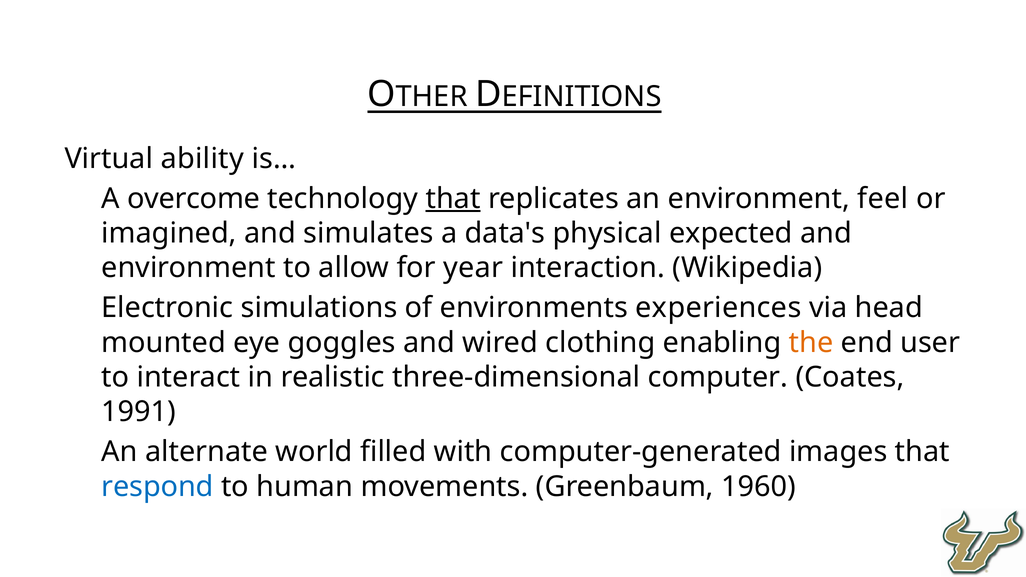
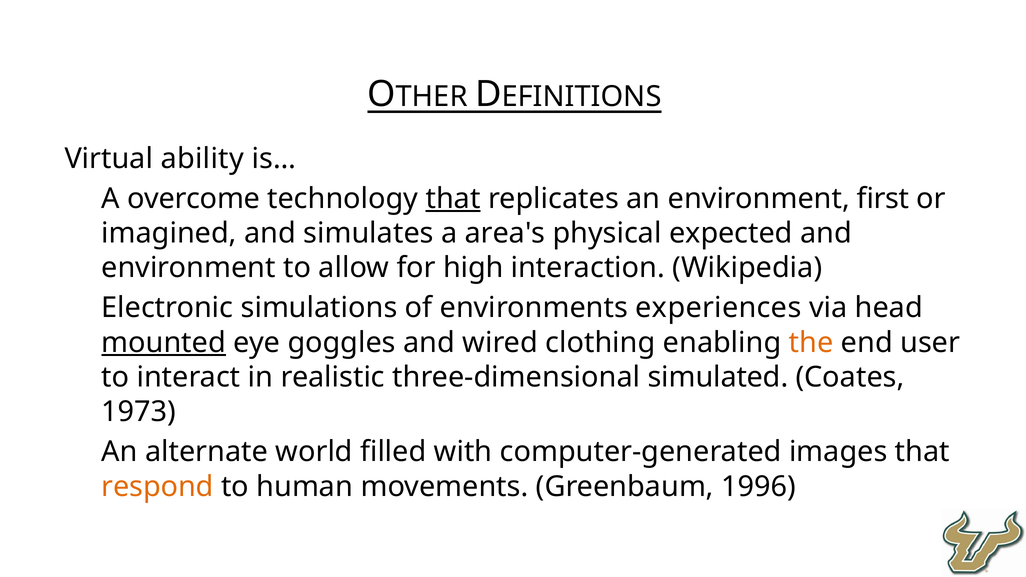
feel: feel -> first
data's: data's -> area's
year: year -> high
mounted underline: none -> present
computer: computer -> simulated
1991: 1991 -> 1973
respond colour: blue -> orange
1960: 1960 -> 1996
